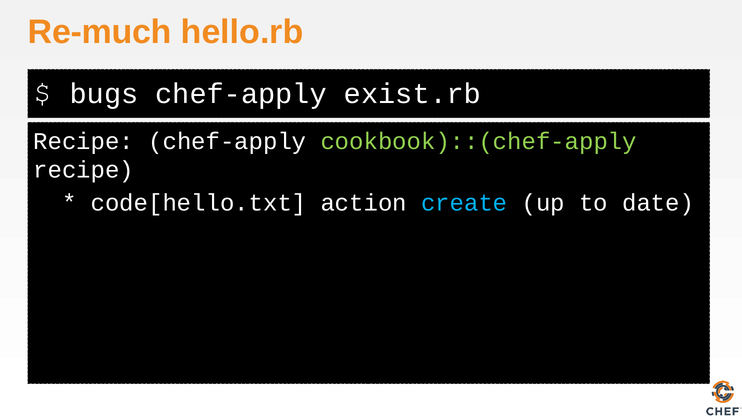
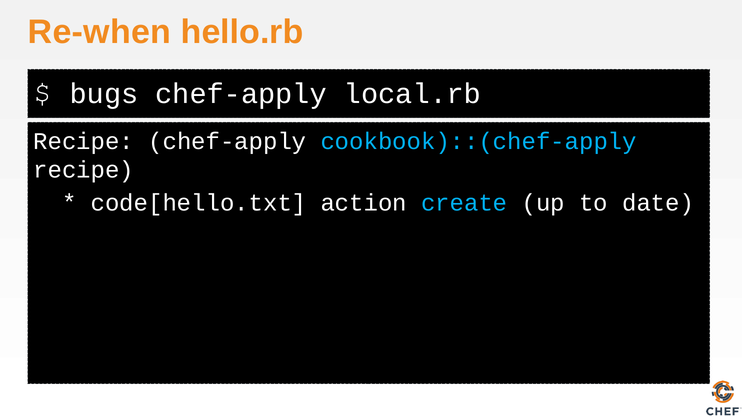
Re-much: Re-much -> Re-when
exist.rb: exist.rb -> local.rb
cookbook)::(chef-apply colour: light green -> light blue
